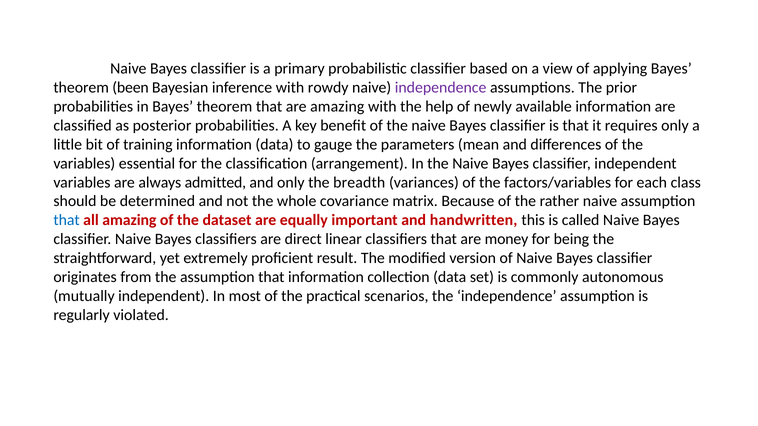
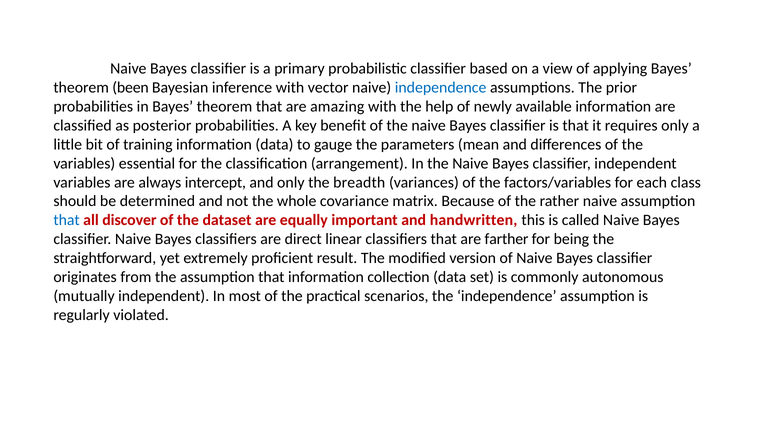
rowdy: rowdy -> vector
independence at (441, 88) colour: purple -> blue
admitted: admitted -> intercept
all amazing: amazing -> discover
money: money -> farther
